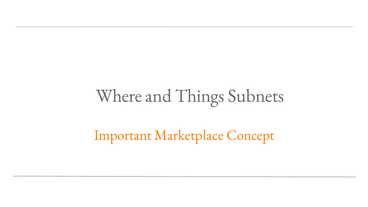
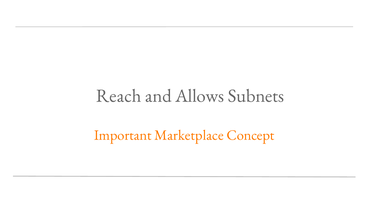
Where: Where -> Reach
Things: Things -> Allows
